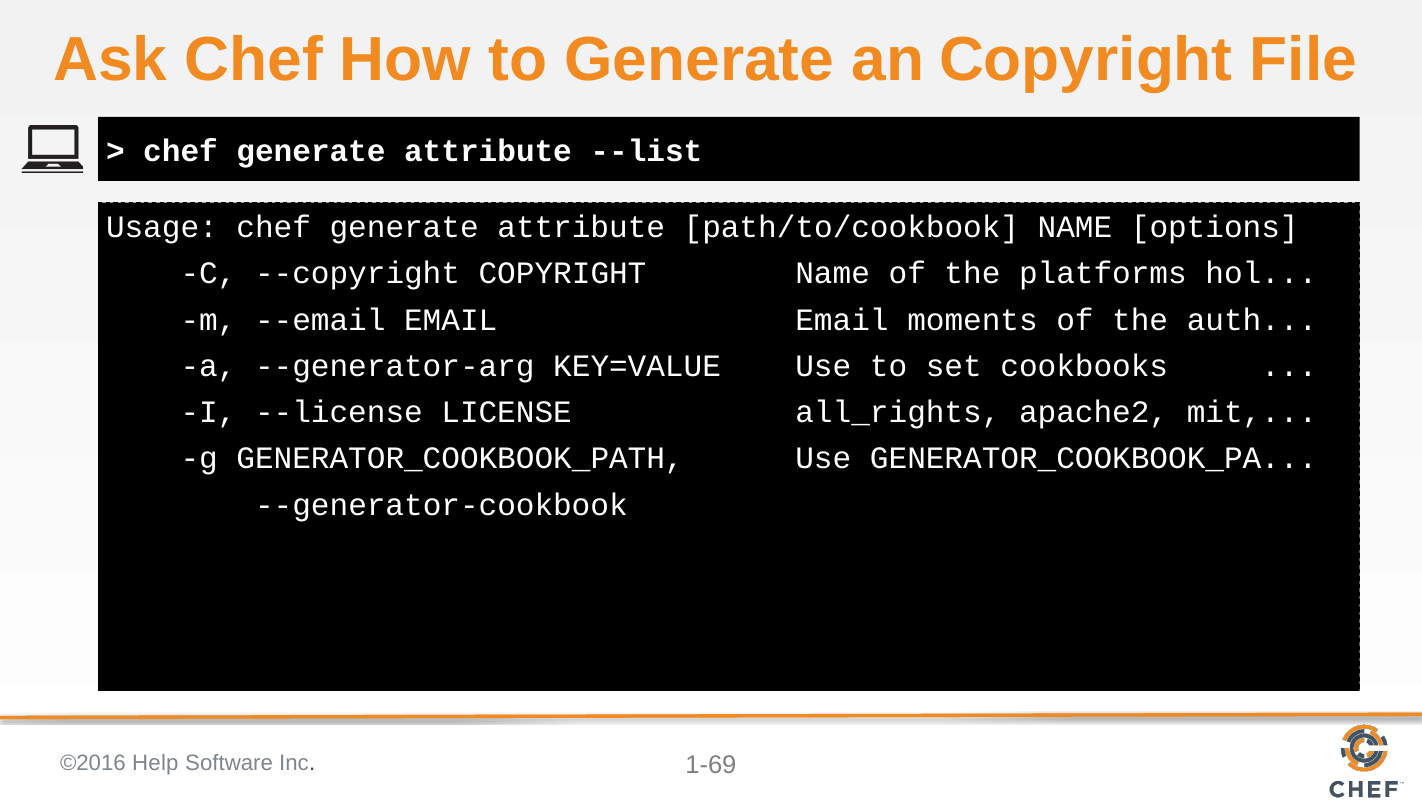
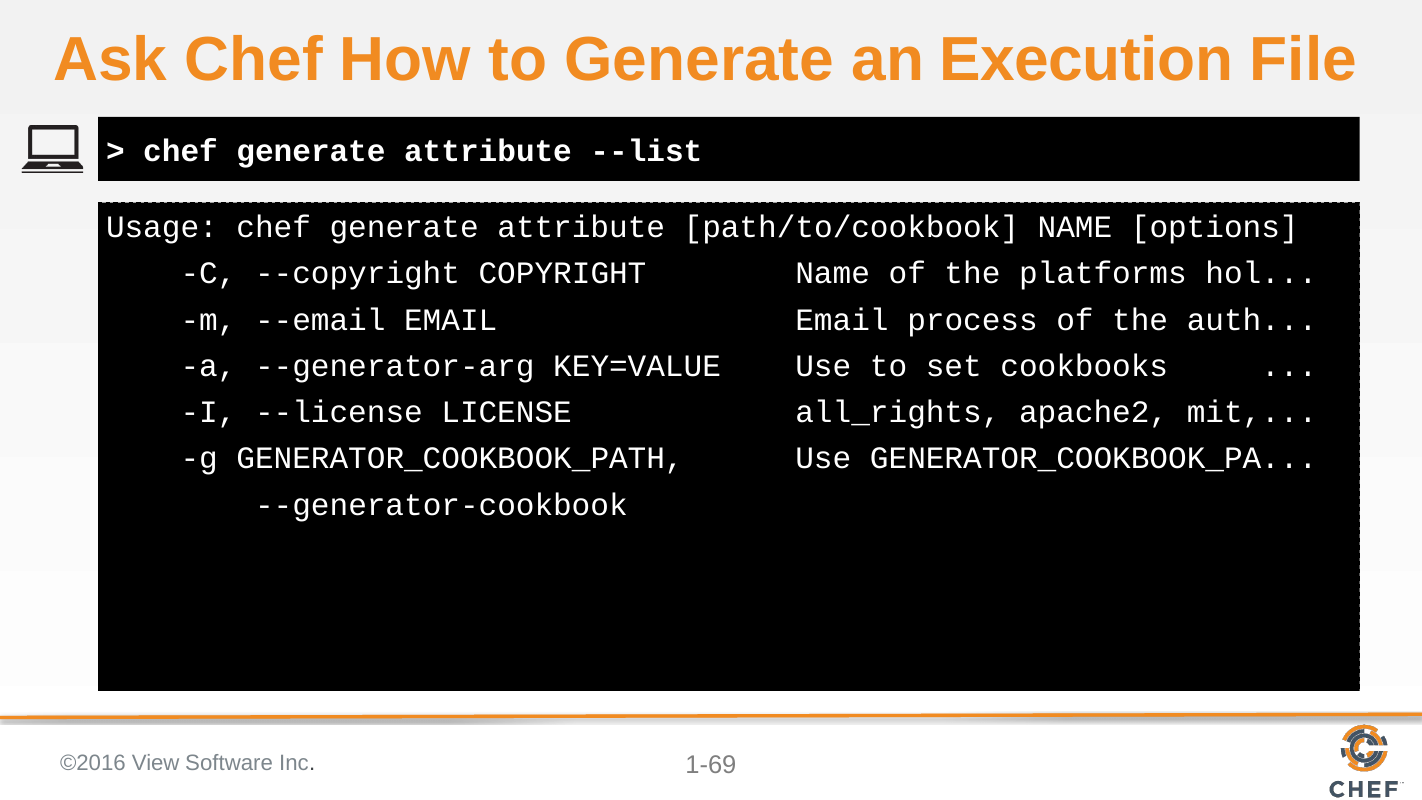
an Copyright: Copyright -> Execution
moments: moments -> process
Help: Help -> View
